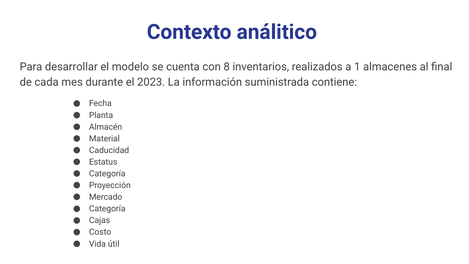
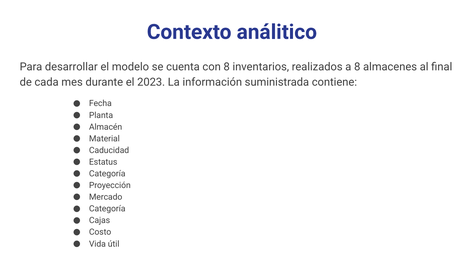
a 1: 1 -> 8
